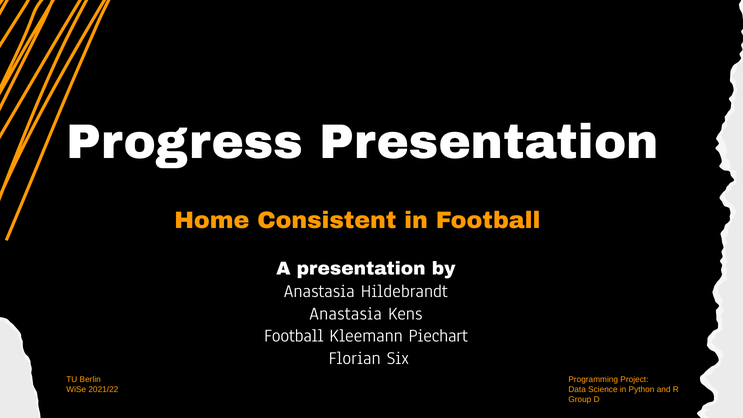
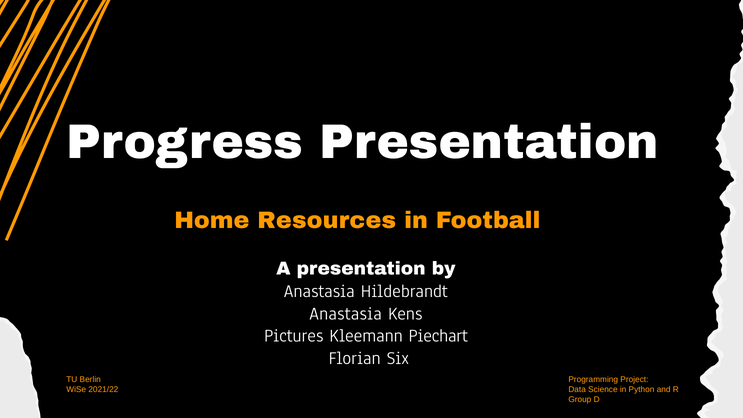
Consistent: Consistent -> Resources
Football at (294, 336): Football -> Pictures
